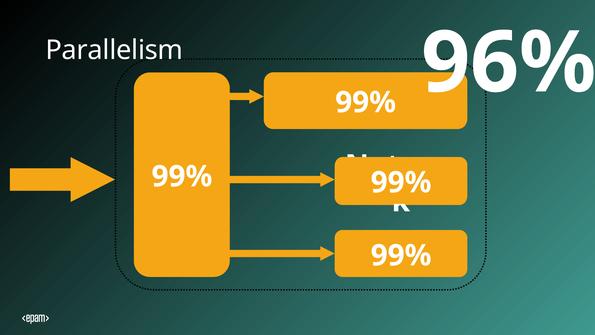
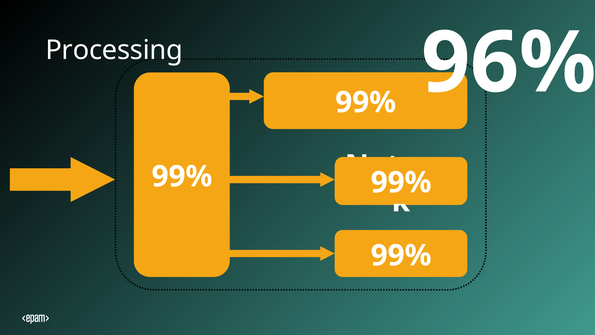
Parallelism: Parallelism -> Processing
